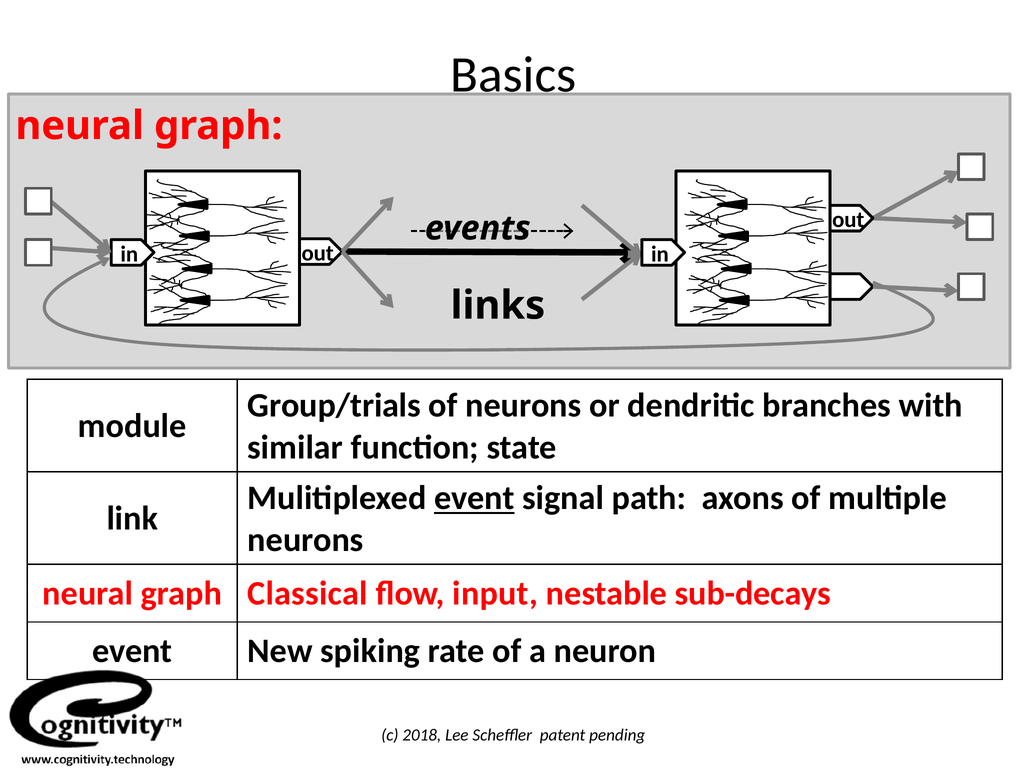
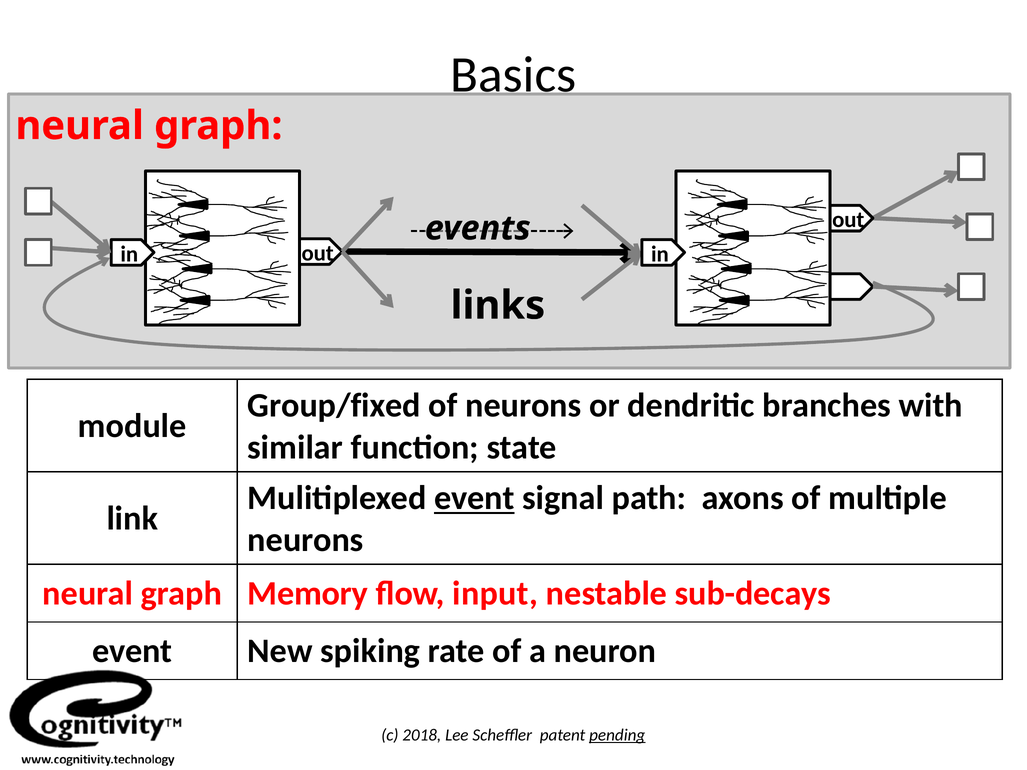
Group/trials: Group/trials -> Group/fixed
Classical: Classical -> Memory
pending underline: none -> present
